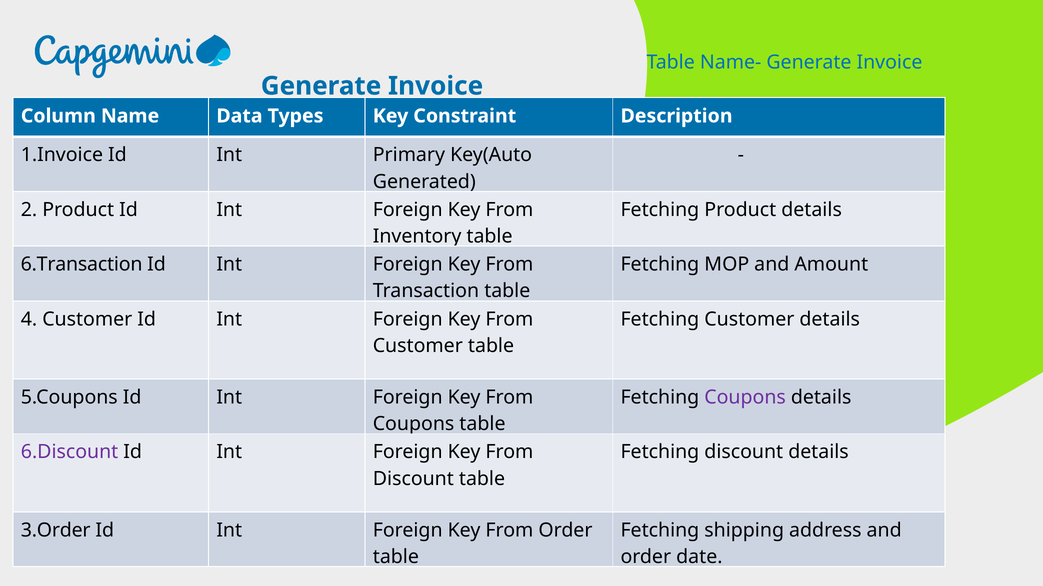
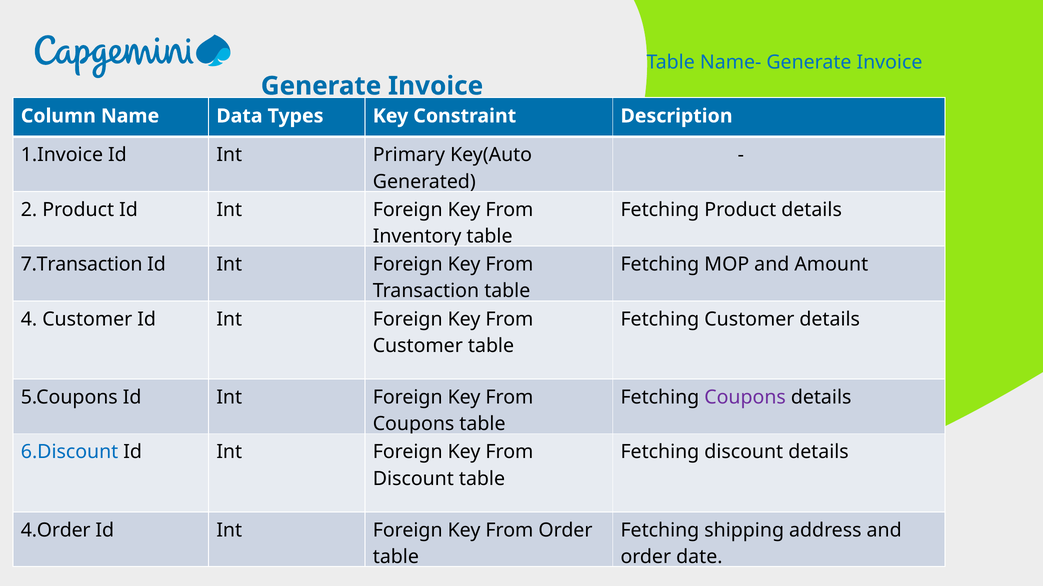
6.Transaction: 6.Transaction -> 7.Transaction
6.Discount colour: purple -> blue
3.Order: 3.Order -> 4.Order
